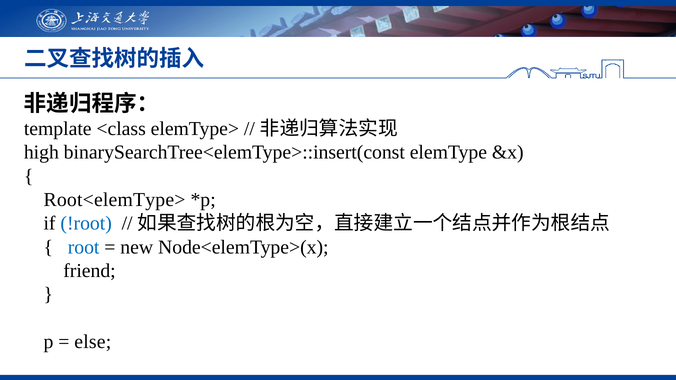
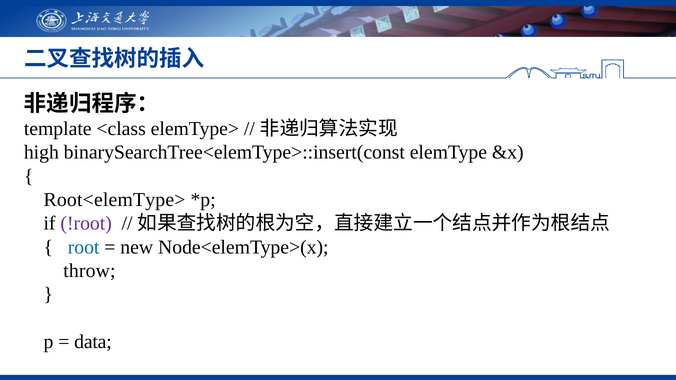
!root colour: blue -> purple
friend: friend -> throw
else: else -> data
